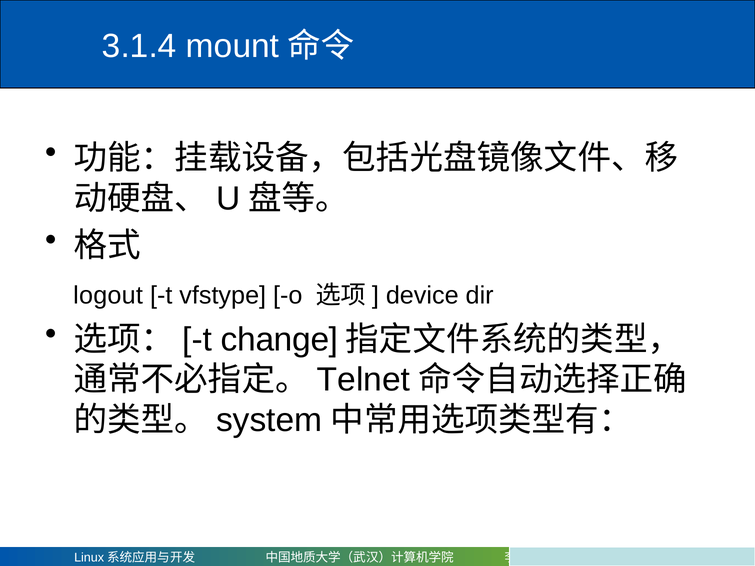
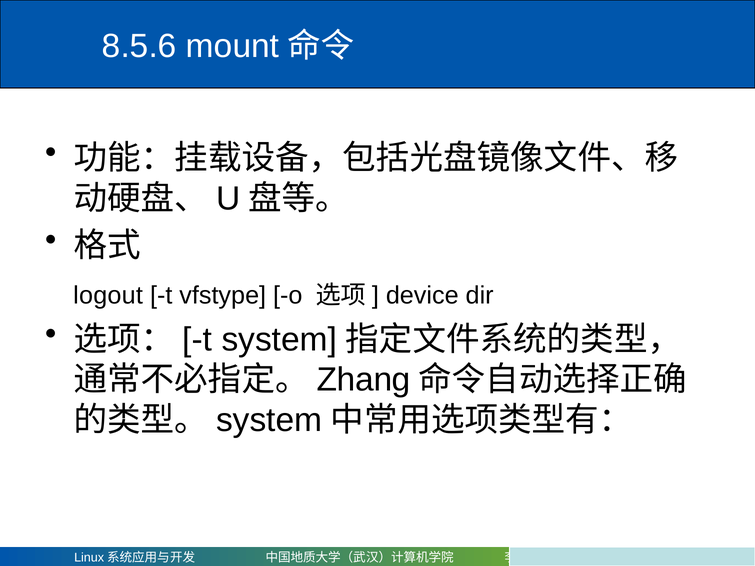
3.1.4: 3.1.4 -> 8.5.6
t change: change -> system
Telnet: Telnet -> Zhang
